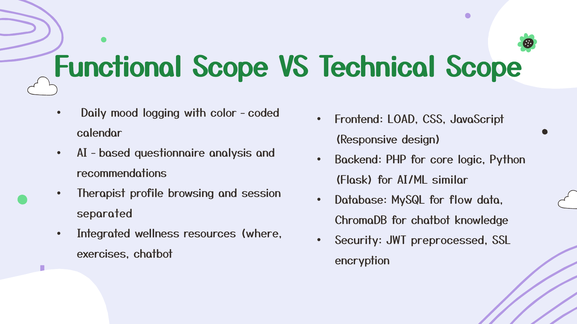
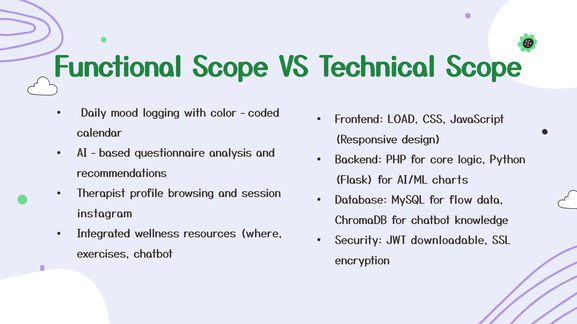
similar: similar -> charts
separated: separated -> instagram
preprocessed: preprocessed -> downloadable
